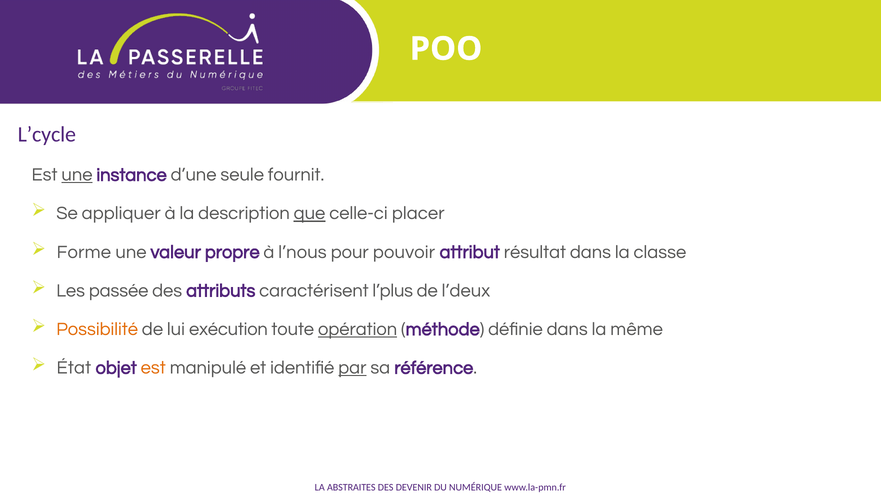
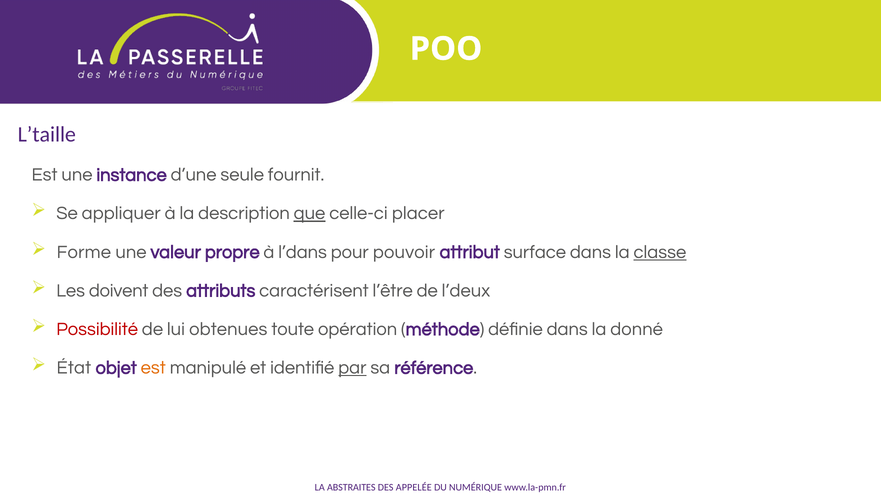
L’cycle: L’cycle -> L’taille
une at (77, 175) underline: present -> none
l’nous: l’nous -> l’dans
résultat: résultat -> surface
classe underline: none -> present
passée: passée -> doivent
l’plus: l’plus -> l’être
Possibilité colour: orange -> red
exécution: exécution -> obtenues
opération underline: present -> none
même: même -> donné
DEVENIR: DEVENIR -> APPELÉE
